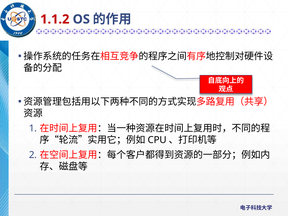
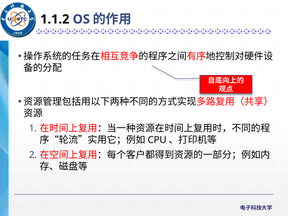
1.1.2 colour: red -> black
